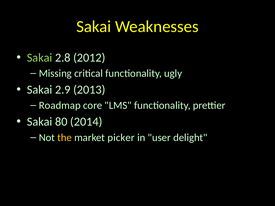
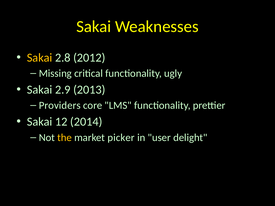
Sakai at (40, 58) colour: light green -> yellow
Roadmap: Roadmap -> Providers
80: 80 -> 12
